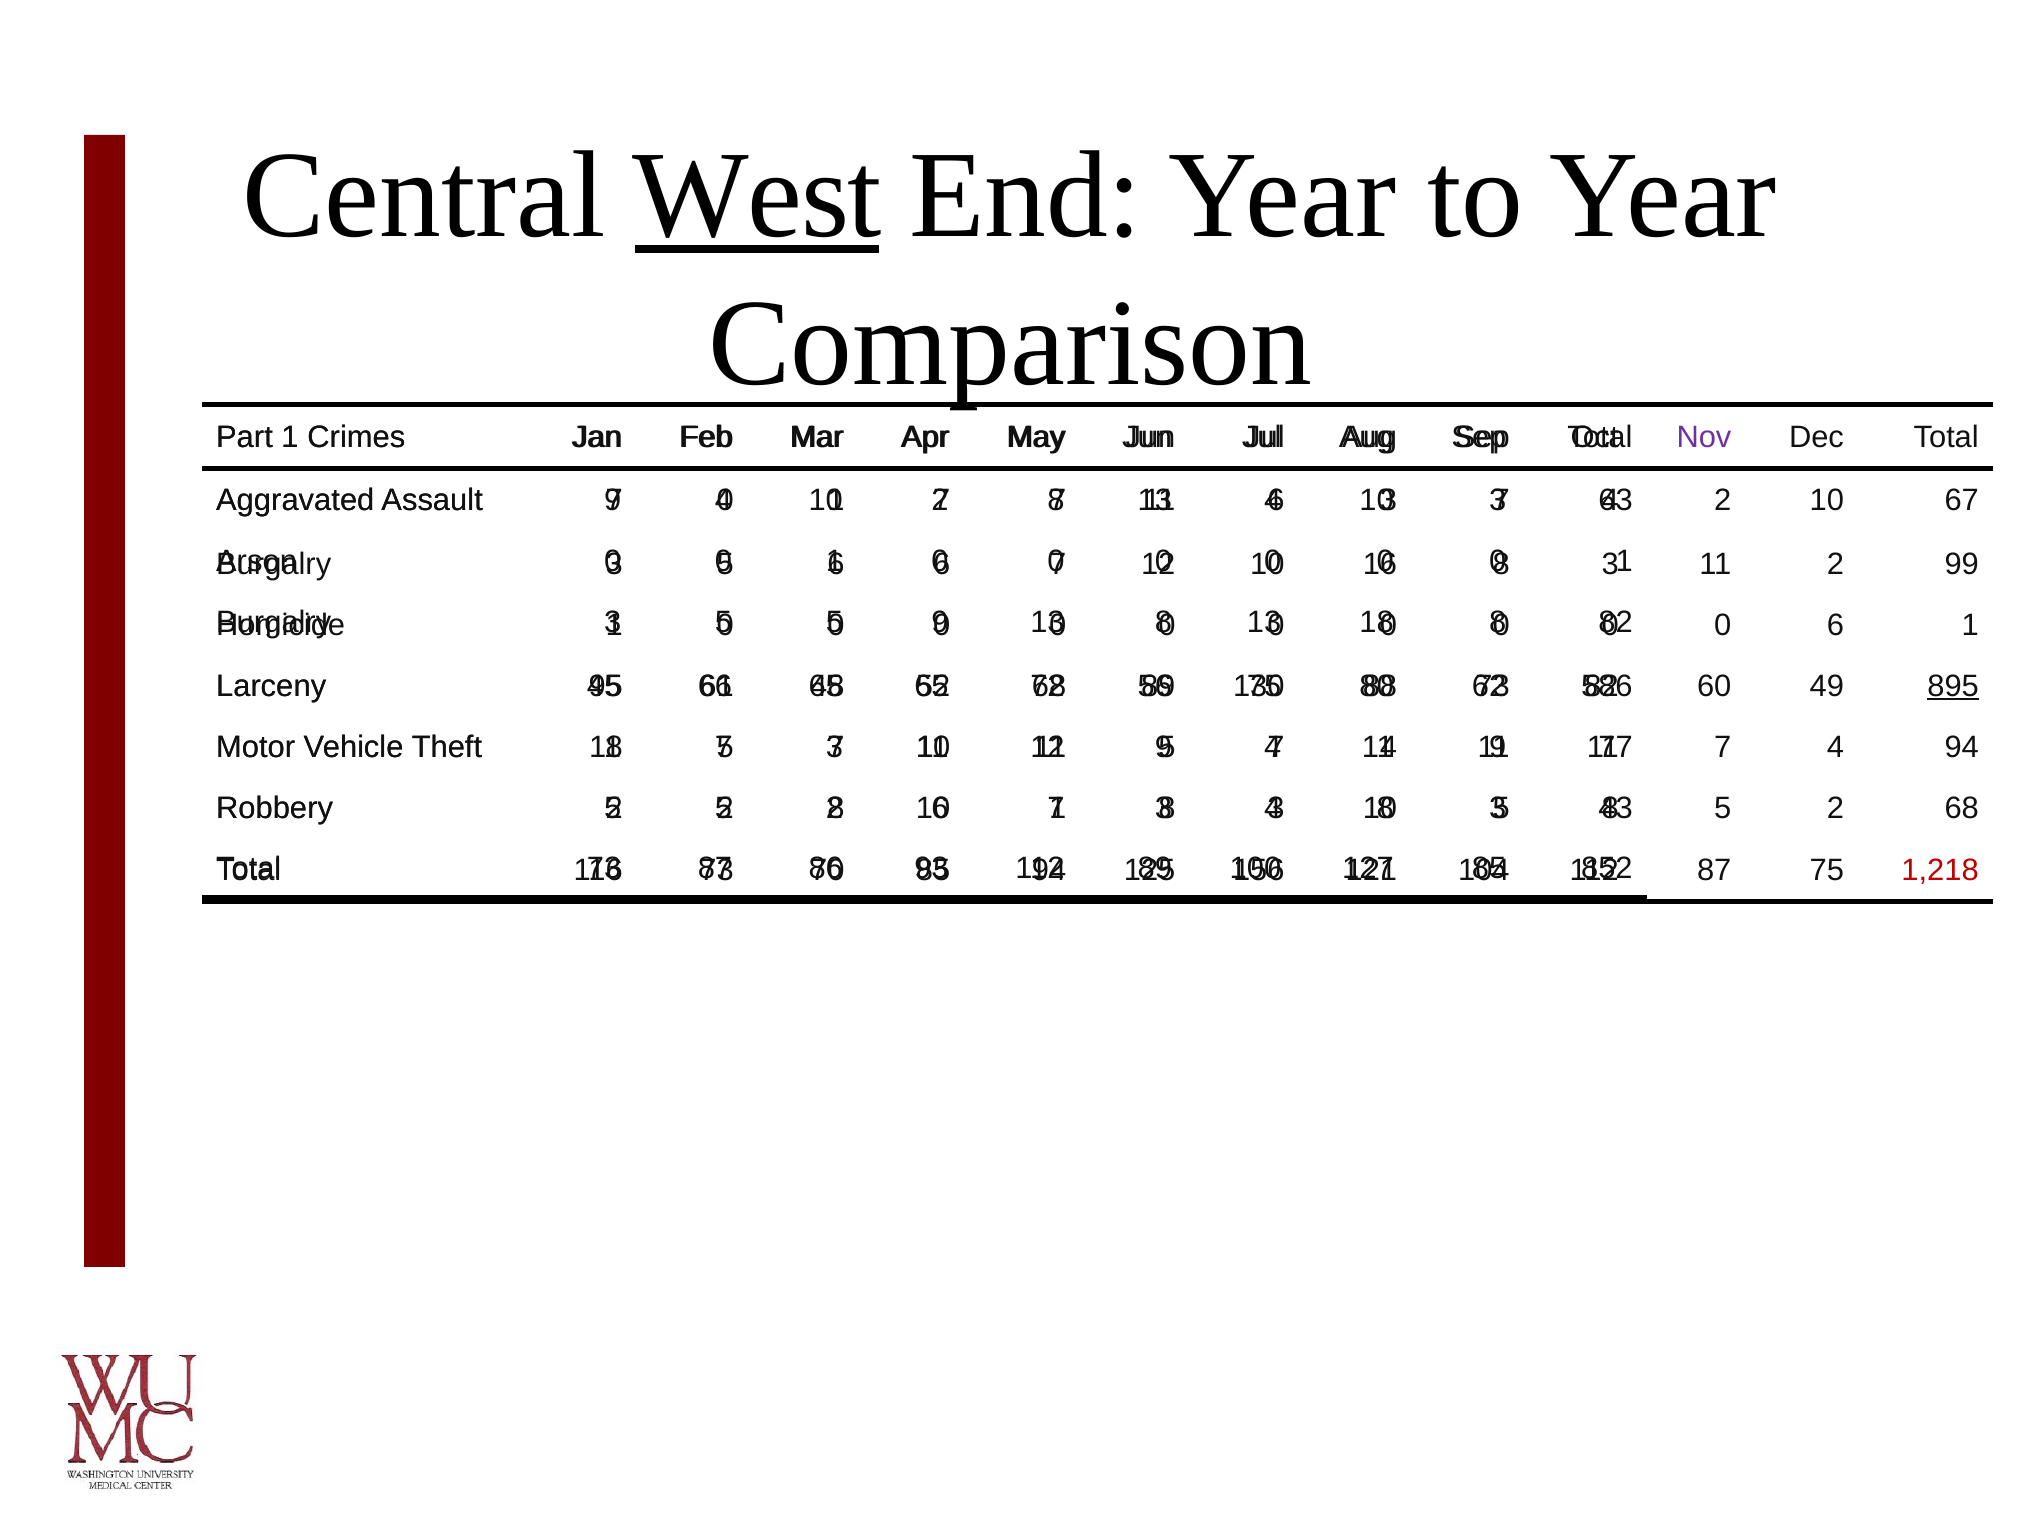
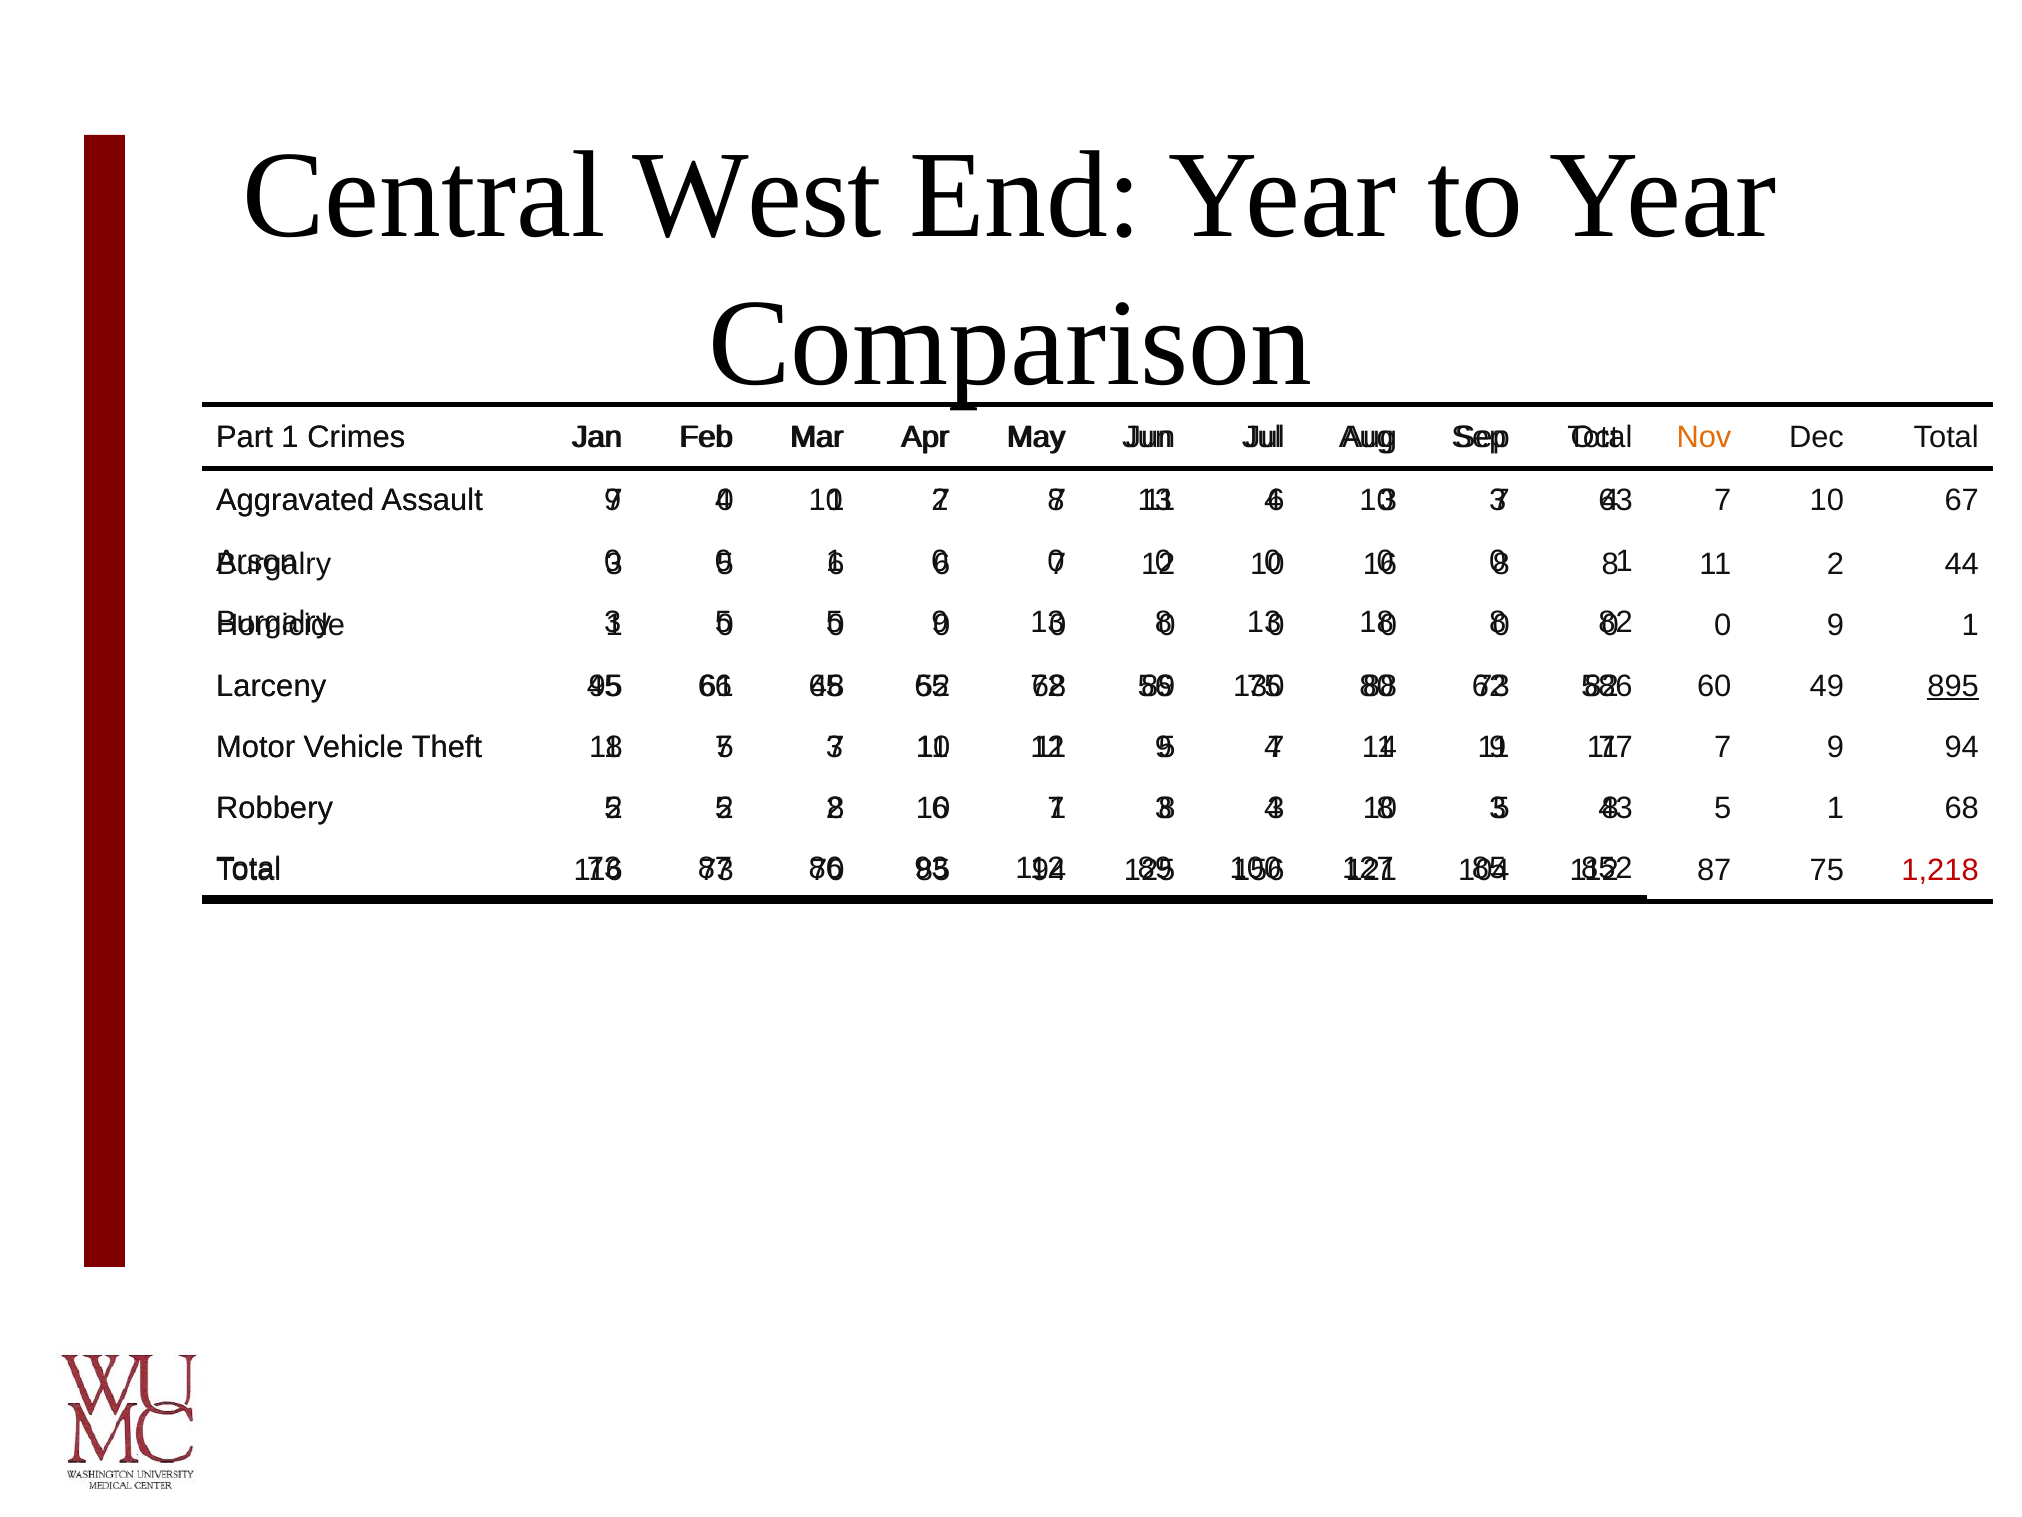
West underline: present -> none
Nov colour: purple -> orange
2 at (1723, 501): 2 -> 7
3 at (1610, 564): 3 -> 8
99: 99 -> 44
0 6: 6 -> 9
4 at (1835, 747): 4 -> 9
2 at (1835, 808): 2 -> 1
